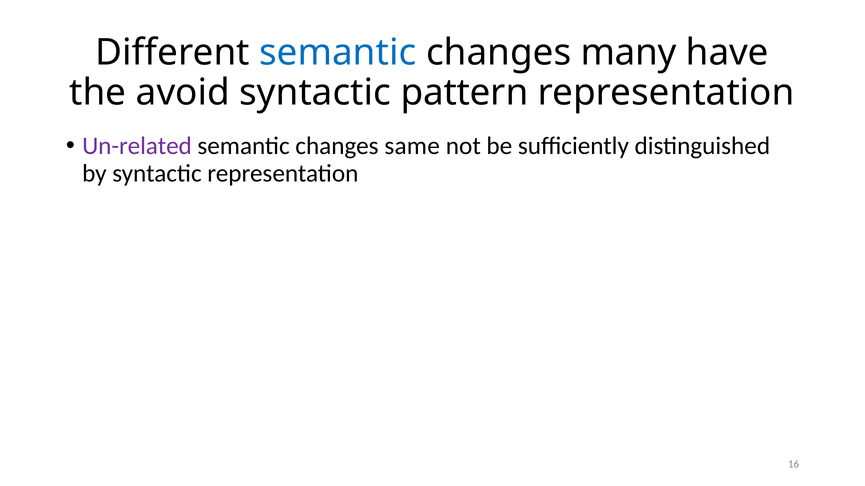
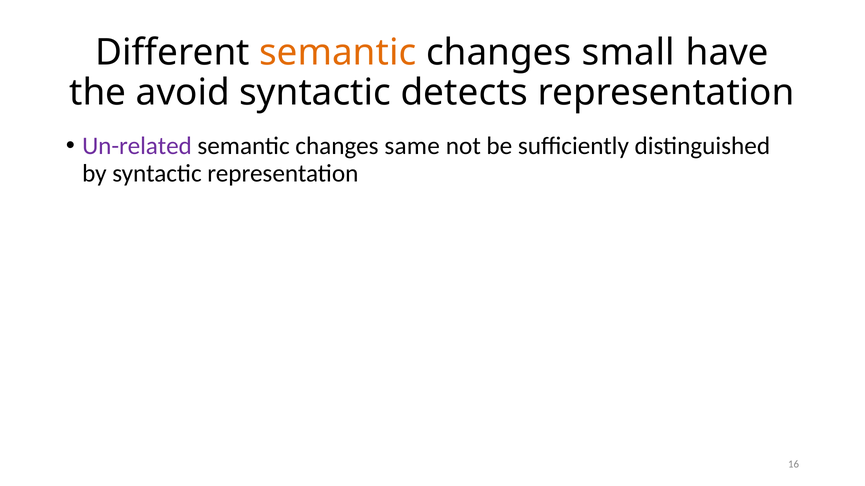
semantic at (338, 53) colour: blue -> orange
many: many -> small
pattern: pattern -> detects
